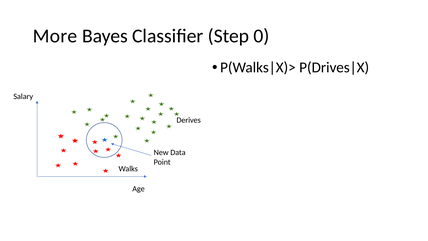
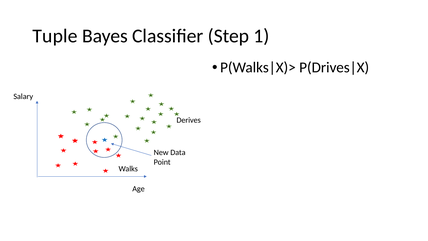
More: More -> Tuple
0: 0 -> 1
